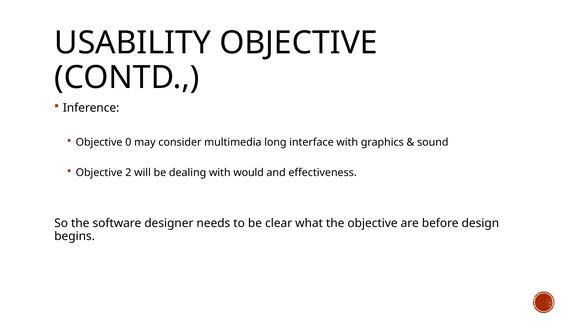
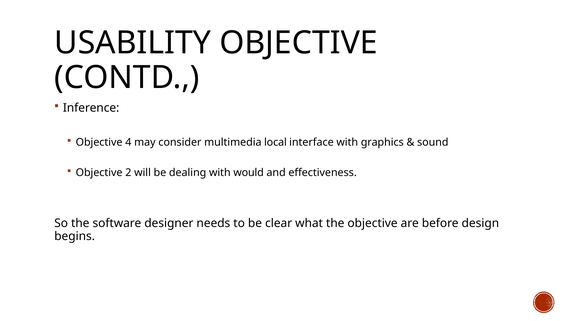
0: 0 -> 4
long: long -> local
